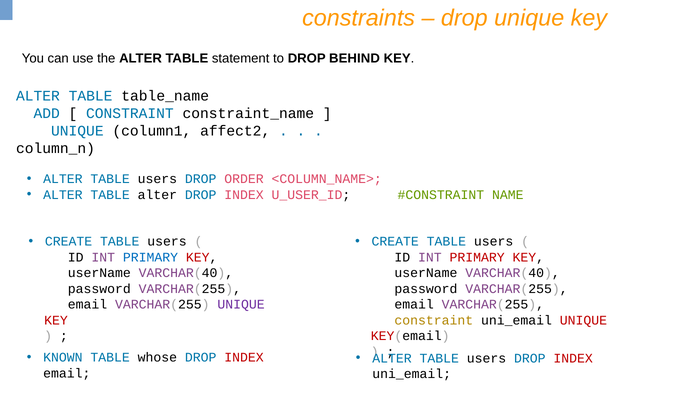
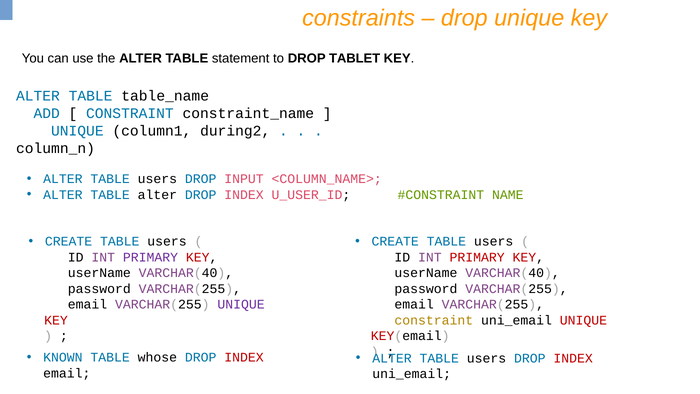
BEHIND: BEHIND -> TABLET
affect2: affect2 -> during2
ORDER: ORDER -> INPUT
PRIMARY at (151, 257) colour: blue -> purple
